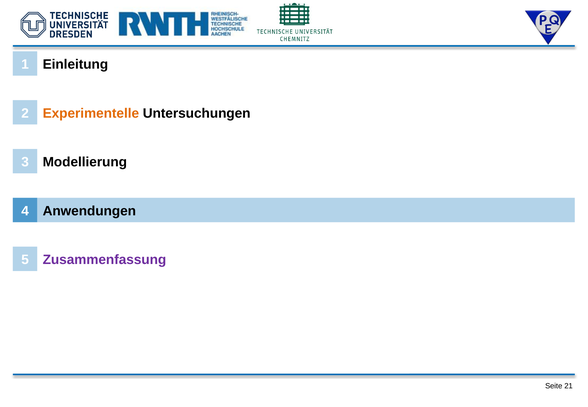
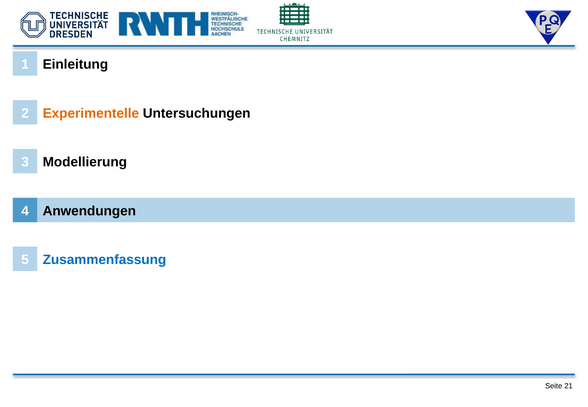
Zusammenfassung colour: purple -> blue
